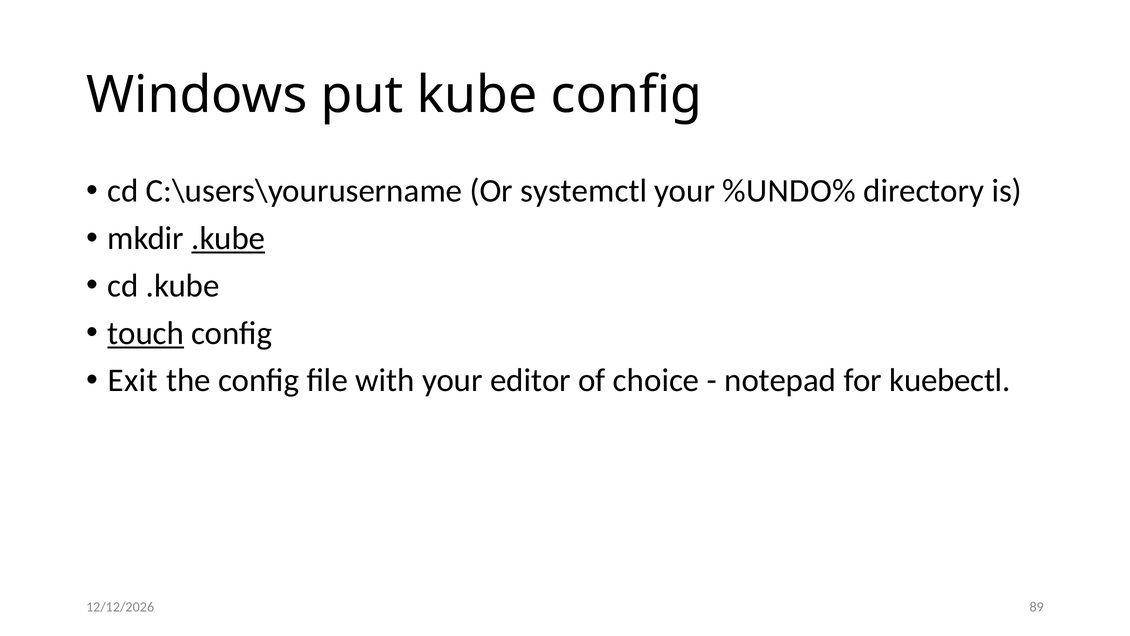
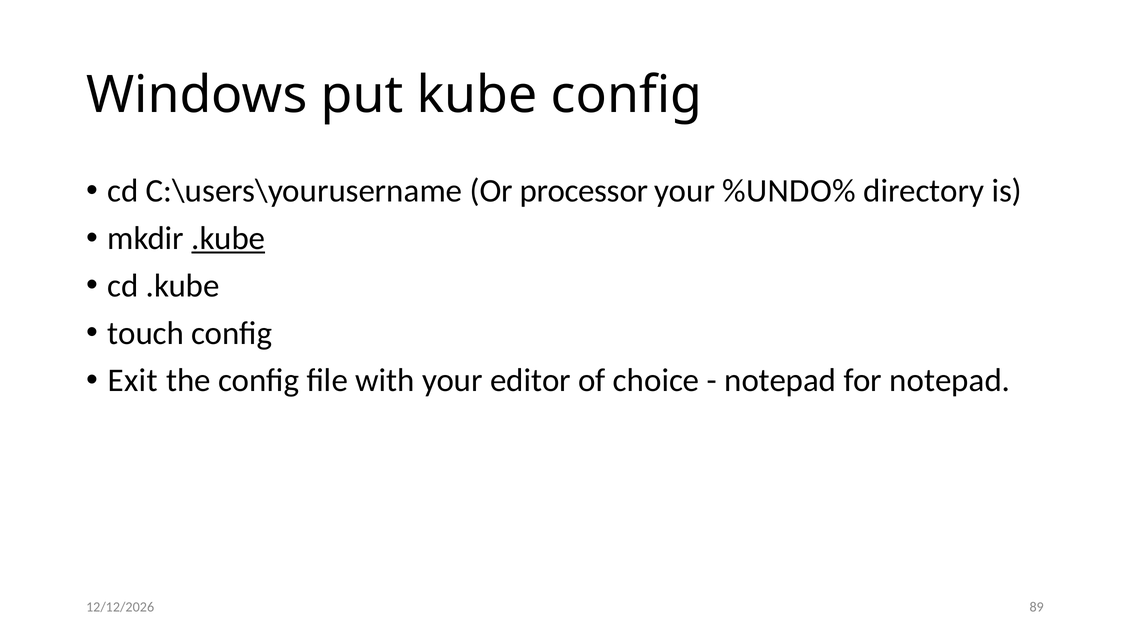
systemctl: systemctl -> processor
touch underline: present -> none
for kuebectl: kuebectl -> notepad
